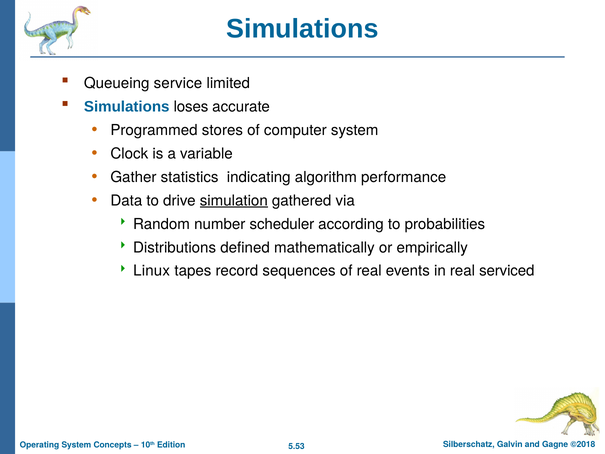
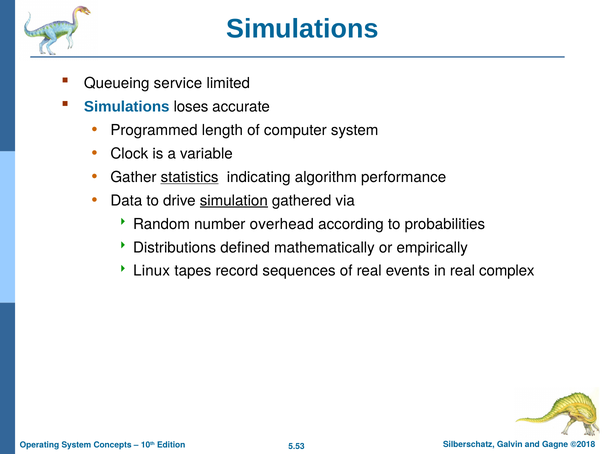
stores: stores -> length
statistics underline: none -> present
scheduler: scheduler -> overhead
serviced: serviced -> complex
